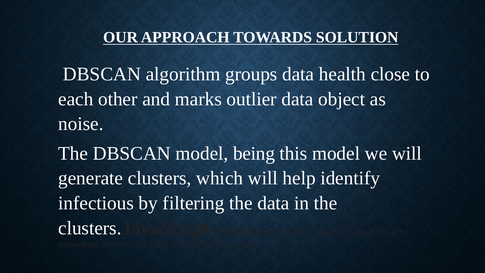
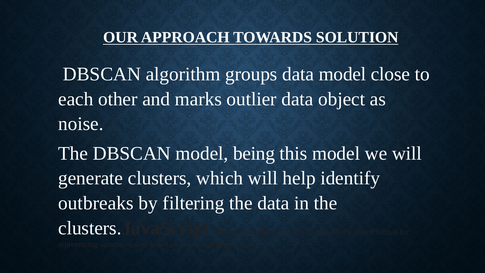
data health: health -> model
infectious: infectious -> outbreaks
